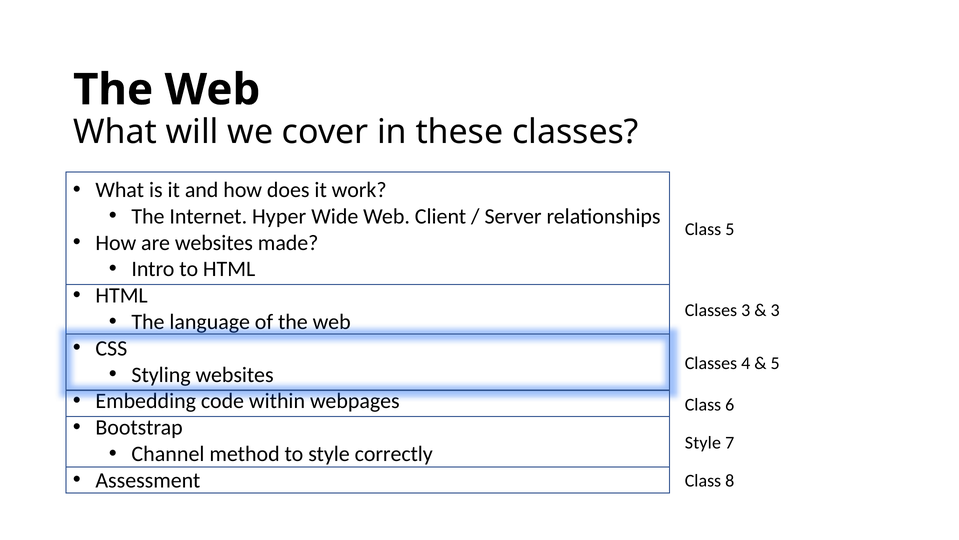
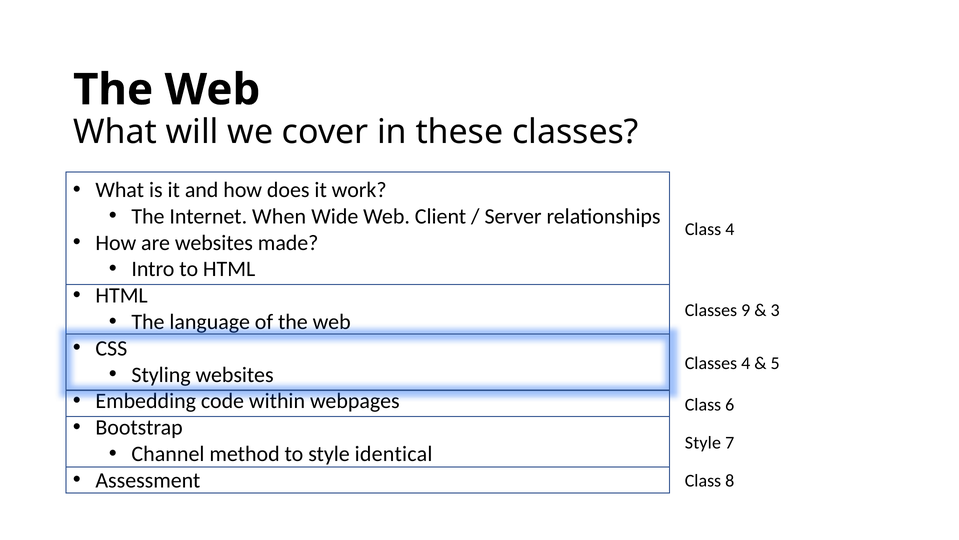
Hyper: Hyper -> When
Class 5: 5 -> 4
Classes 3: 3 -> 9
correctly: correctly -> identical
